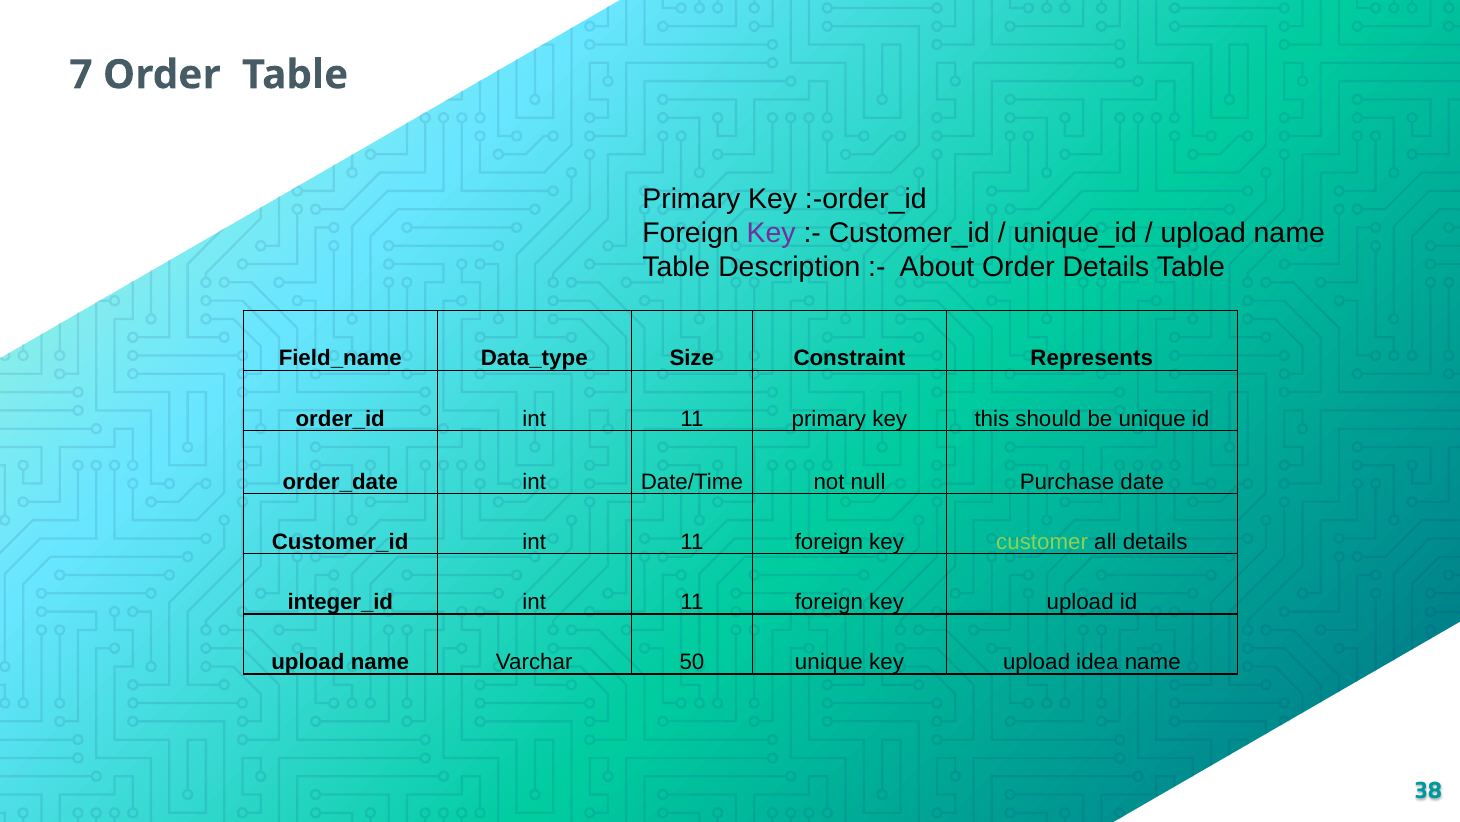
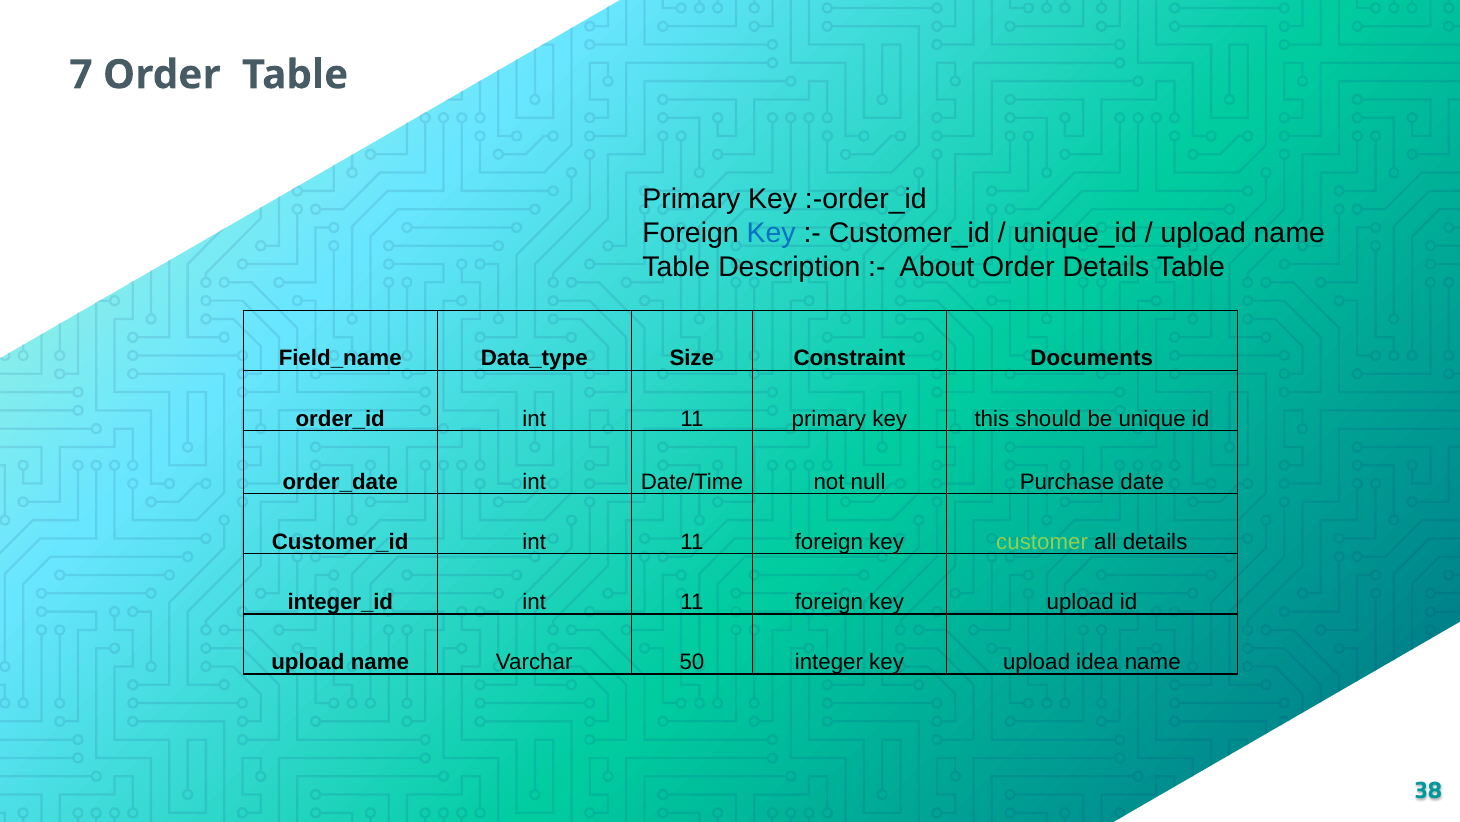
Key at (771, 233) colour: purple -> blue
Represents: Represents -> Documents
50 unique: unique -> integer
